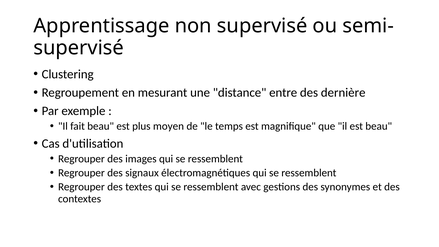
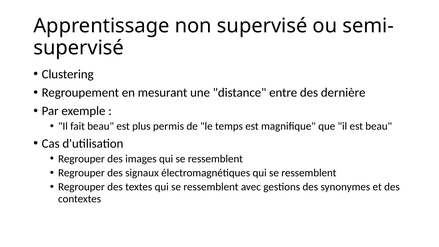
moyen: moyen -> permis
